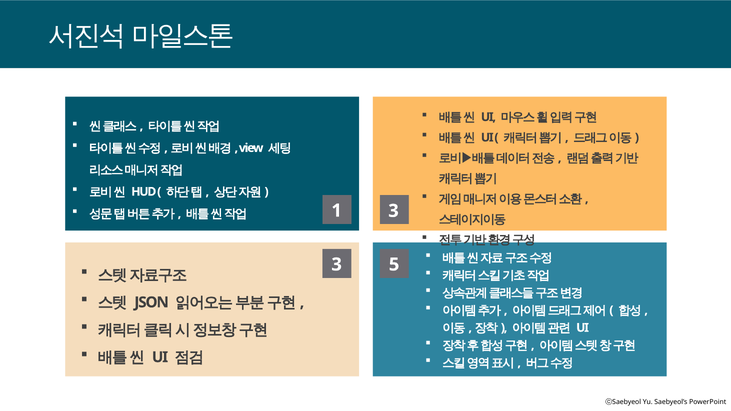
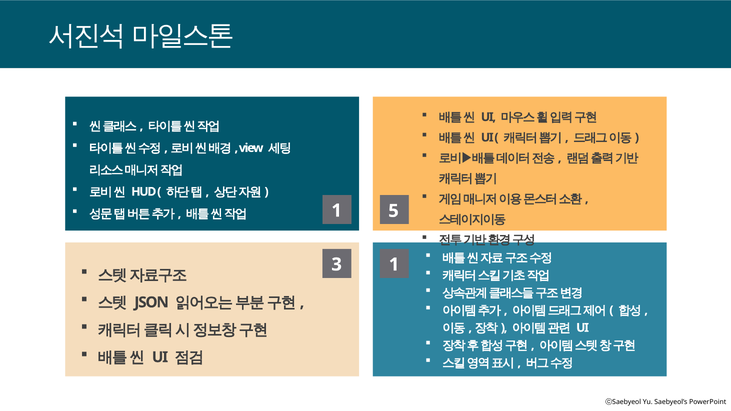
1 3: 3 -> 5
3 5: 5 -> 1
